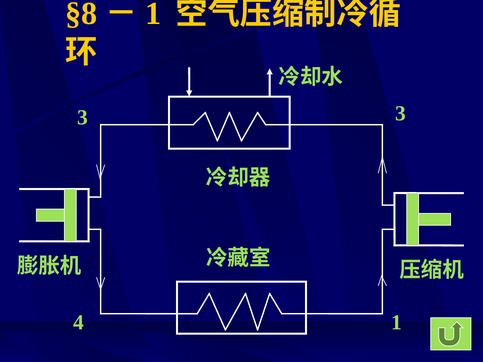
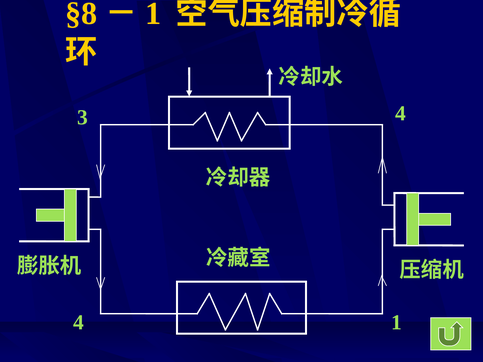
3 3: 3 -> 4
